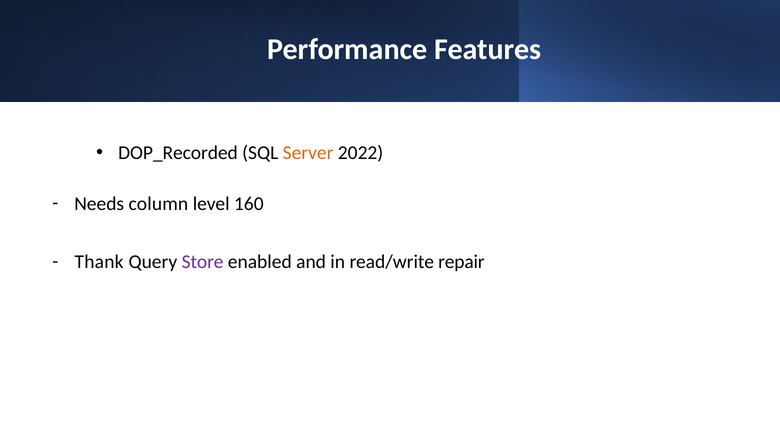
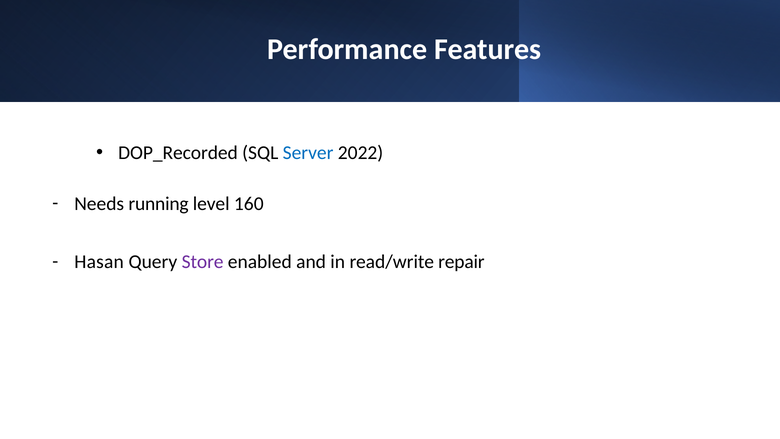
Server colour: orange -> blue
column: column -> running
Thank: Thank -> Hasan
